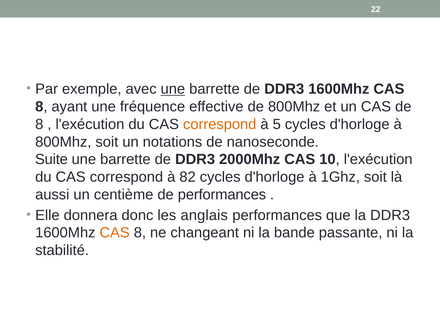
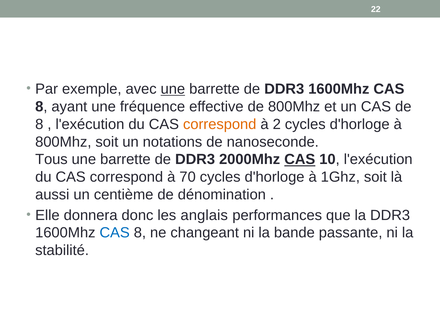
5: 5 -> 2
Suite: Suite -> Tous
CAS at (300, 159) underline: none -> present
82: 82 -> 70
de performances: performances -> dénomination
CAS at (115, 233) colour: orange -> blue
